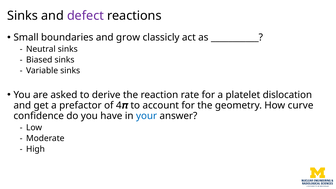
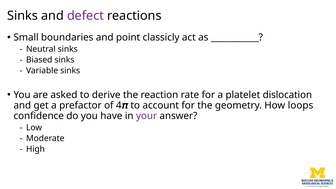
grow: grow -> point
curve: curve -> loops
your colour: blue -> purple
